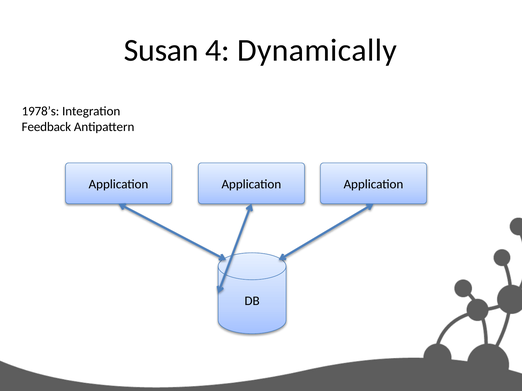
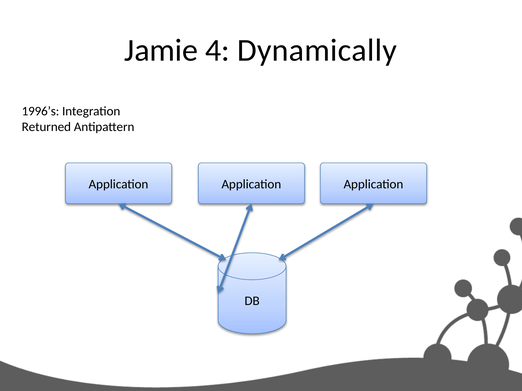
Susan: Susan -> Jamie
1978’s: 1978’s -> 1996’s
Feedback: Feedback -> Returned
